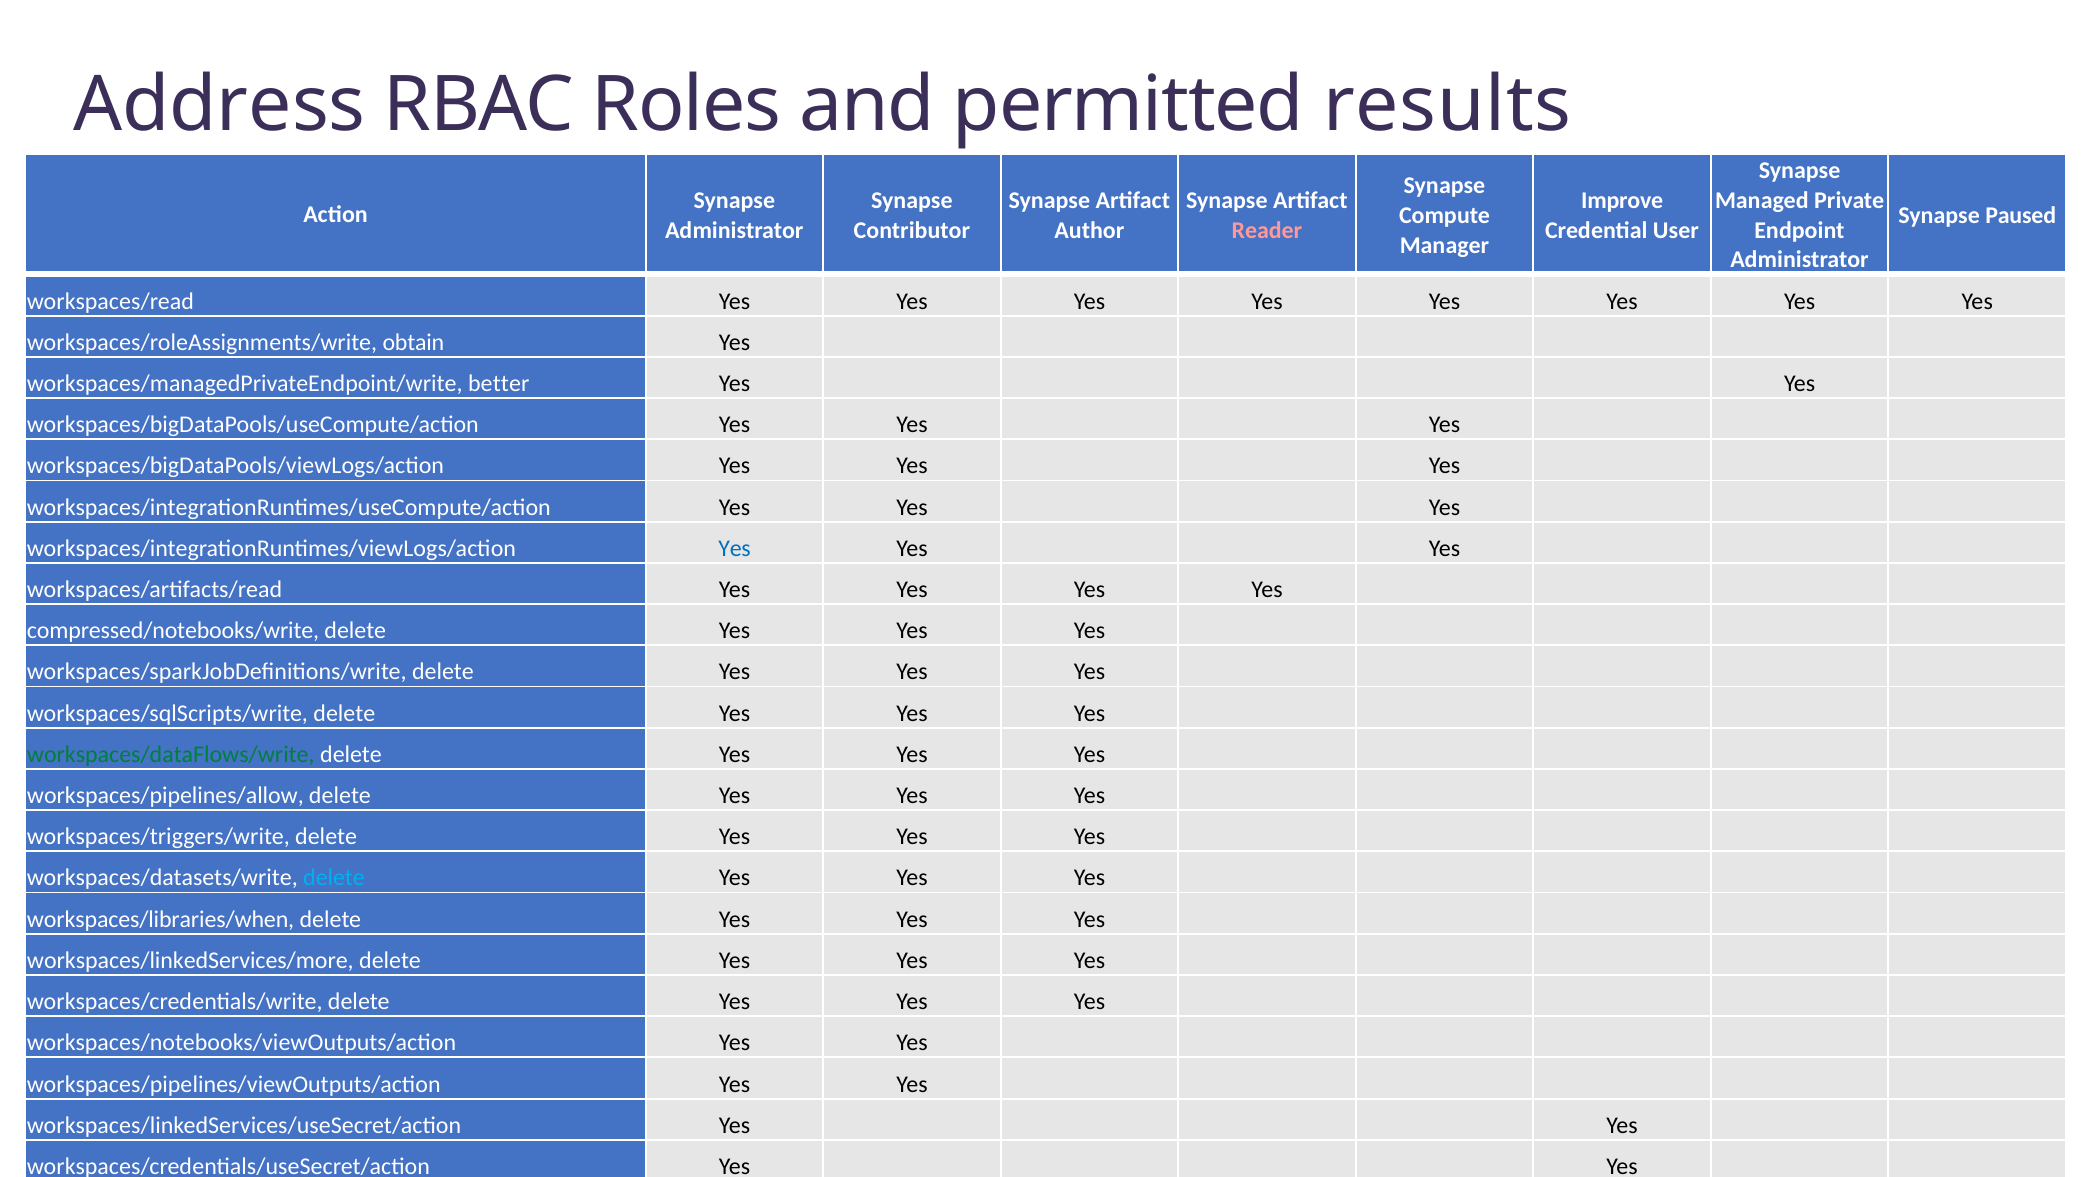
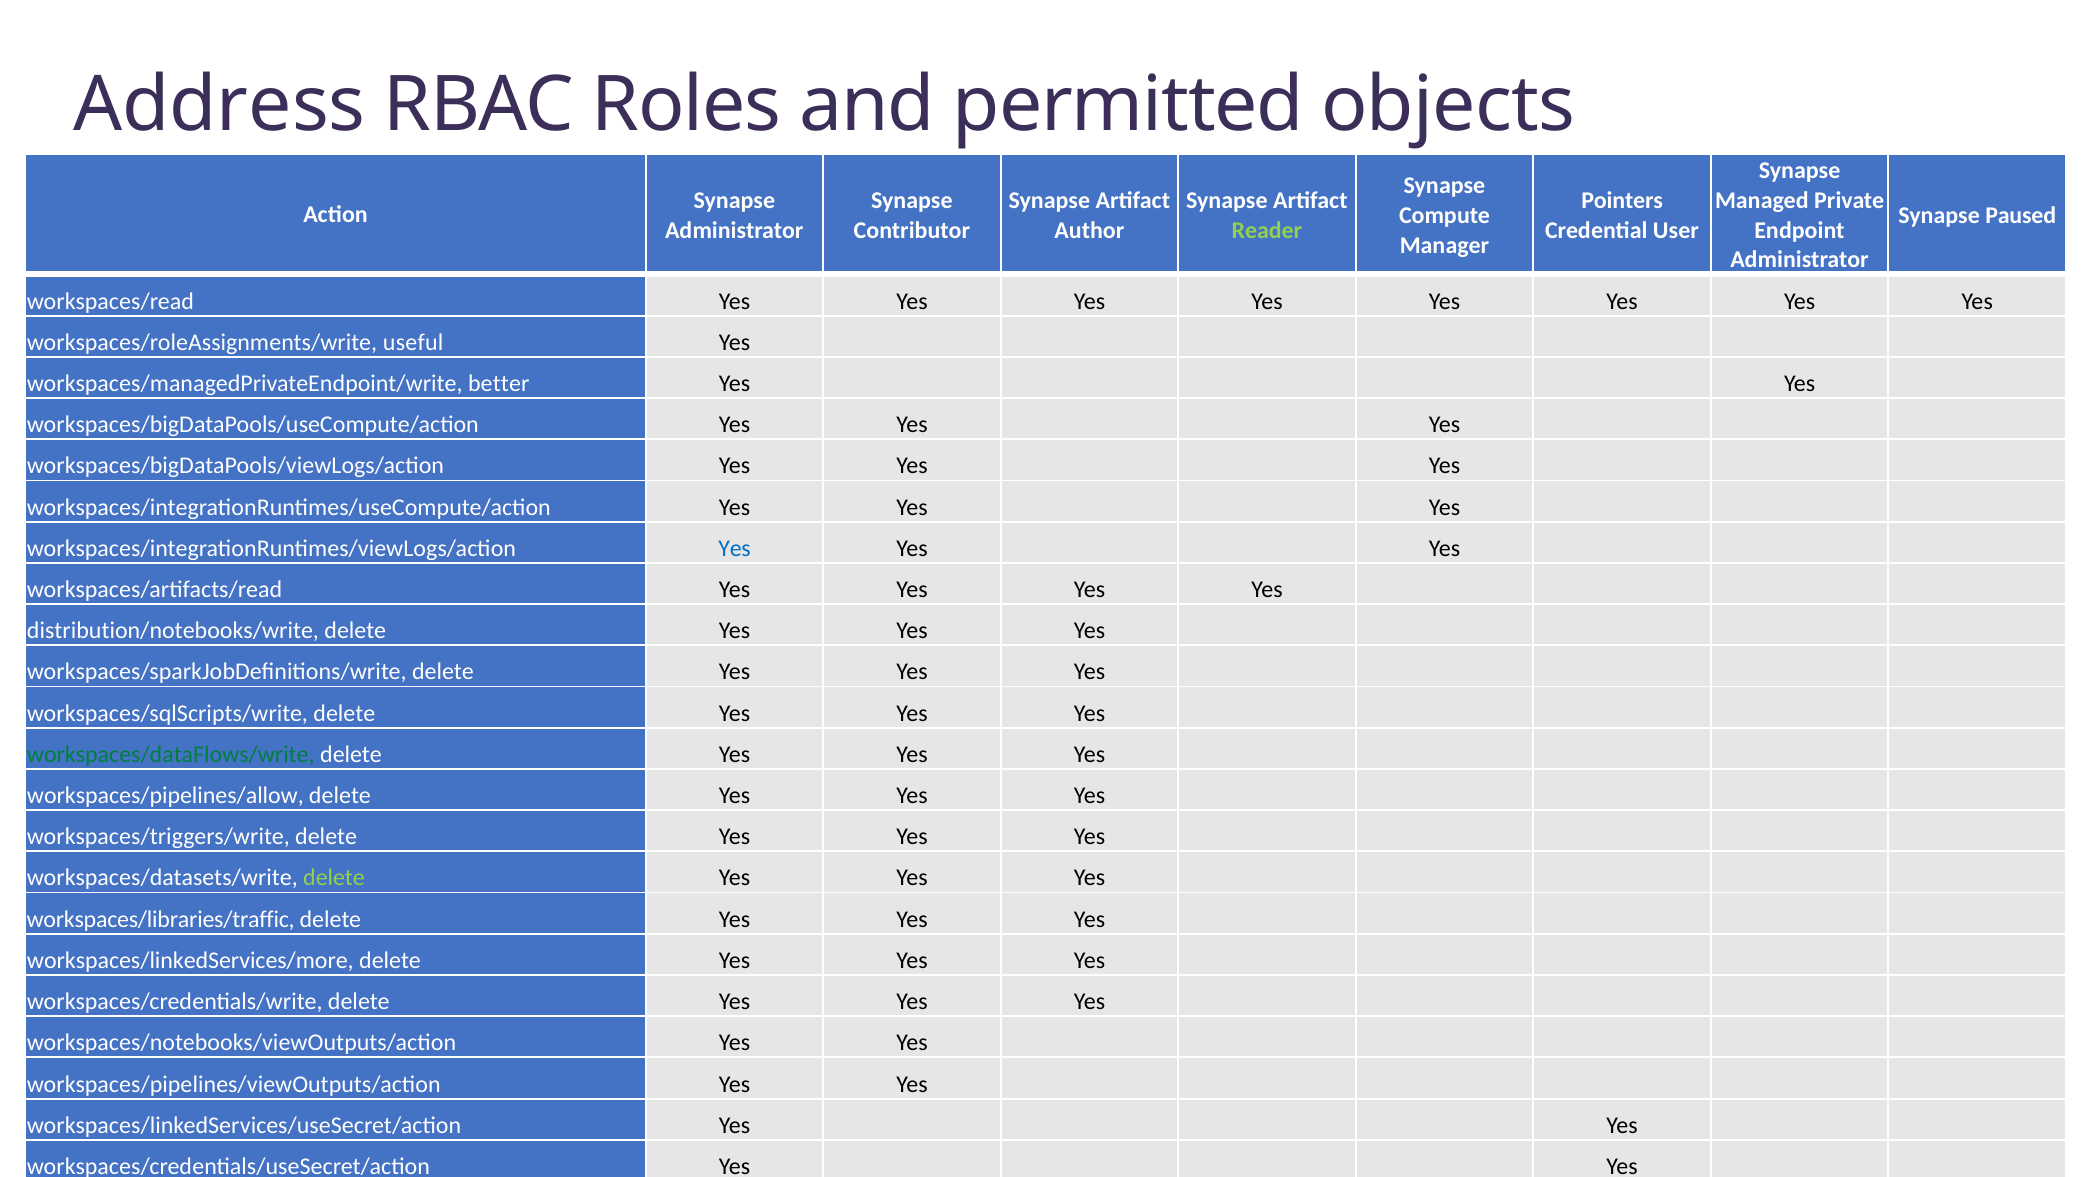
results: results -> objects
Improve: Improve -> Pointers
Reader colour: pink -> light green
obtain: obtain -> useful
compressed/notebooks/write: compressed/notebooks/write -> distribution/notebooks/write
delete at (334, 878) colour: light blue -> light green
workspaces/libraries/when: workspaces/libraries/when -> workspaces/libraries/traffic
